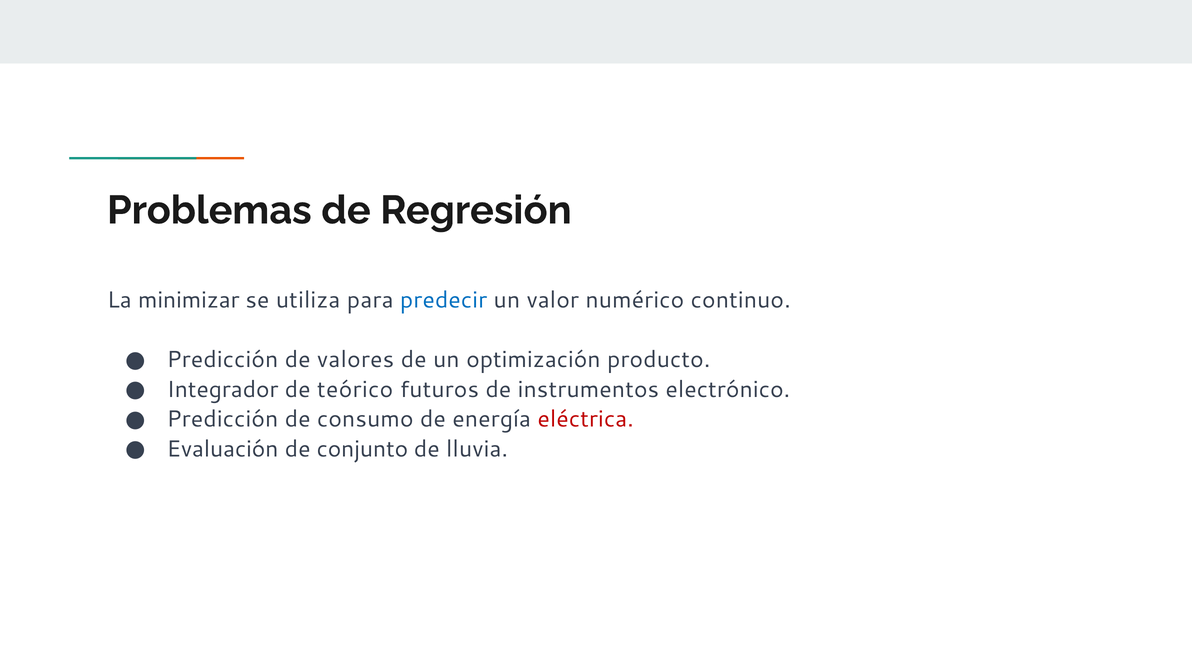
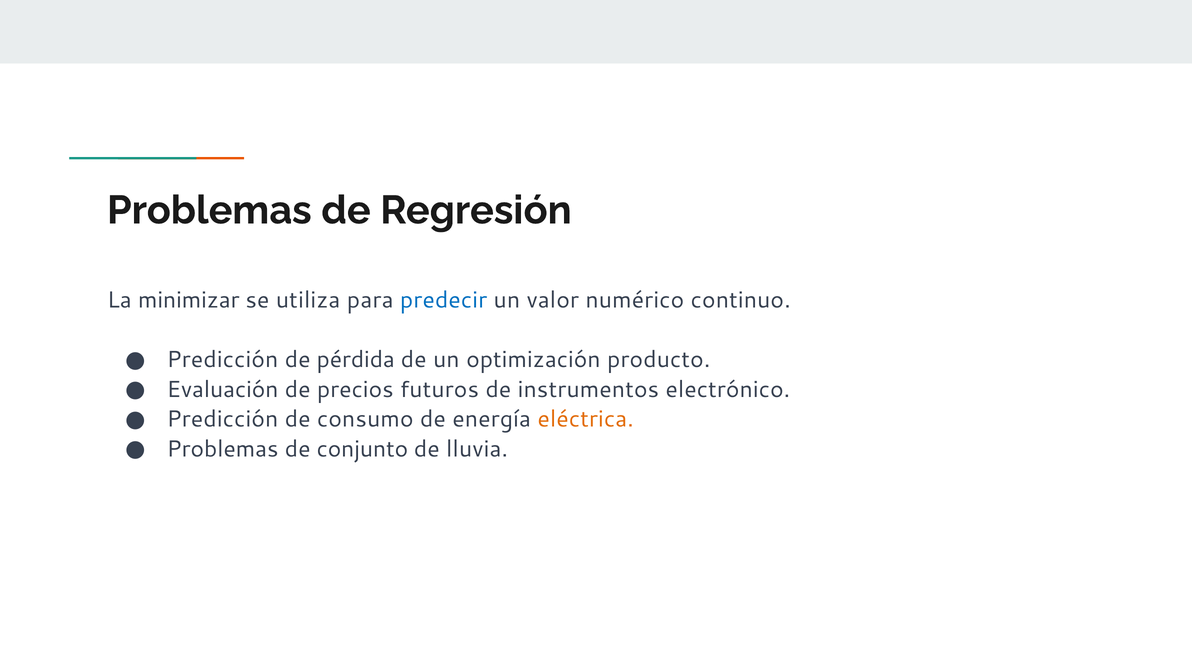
valores: valores -> pérdida
Integrador: Integrador -> Evaluación
teórico: teórico -> precios
eléctrica colour: red -> orange
Evaluación at (223, 449): Evaluación -> Problemas
